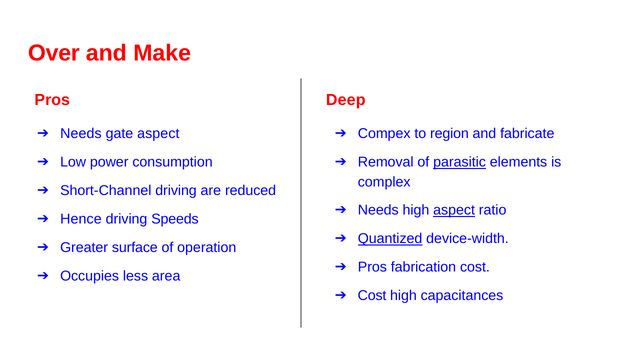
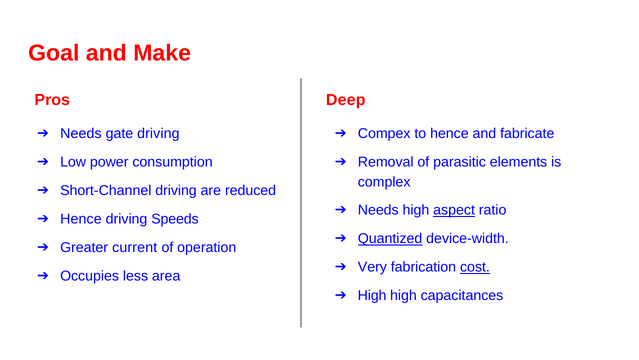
Over: Over -> Goal
gate aspect: aspect -> driving
to region: region -> hence
parasitic underline: present -> none
surface: surface -> current
Pros at (372, 267): Pros -> Very
cost at (475, 267) underline: none -> present
Cost at (372, 295): Cost -> High
